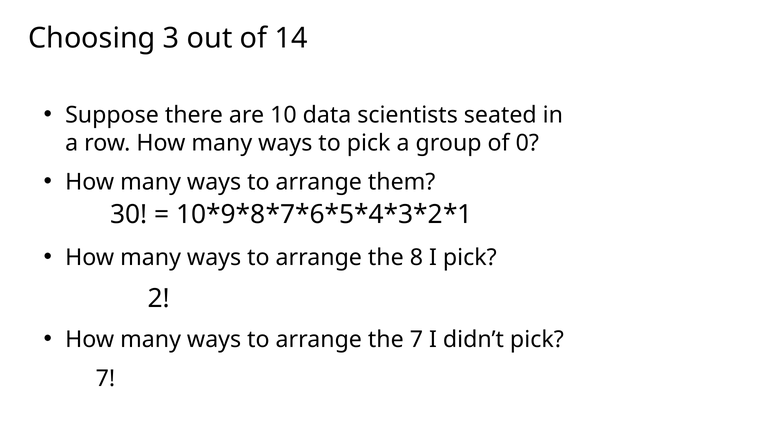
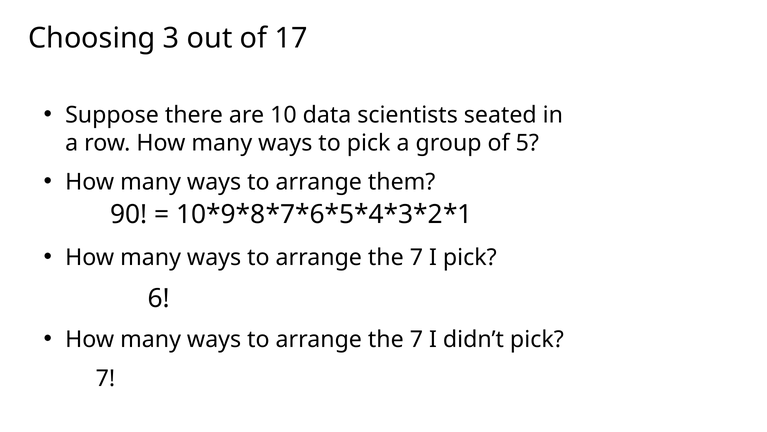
14: 14 -> 17
0: 0 -> 5
30: 30 -> 90
8 at (416, 257): 8 -> 7
2: 2 -> 6
